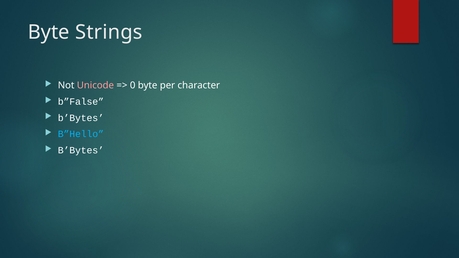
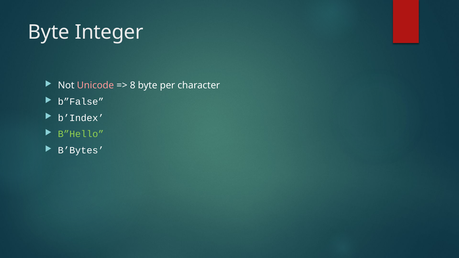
Strings: Strings -> Integer
0: 0 -> 8
b’Bytes at (81, 118): b’Bytes -> b’Index
B”Hello colour: light blue -> light green
